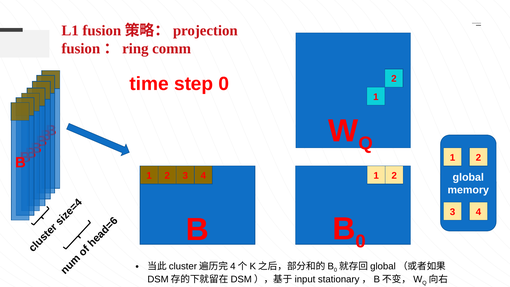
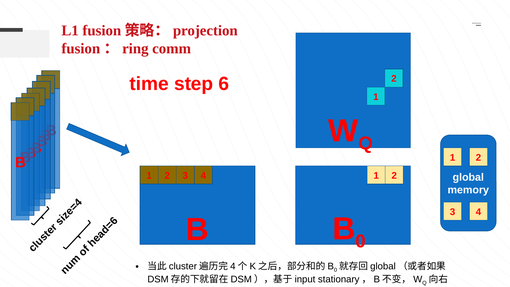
step 0: 0 -> 6
